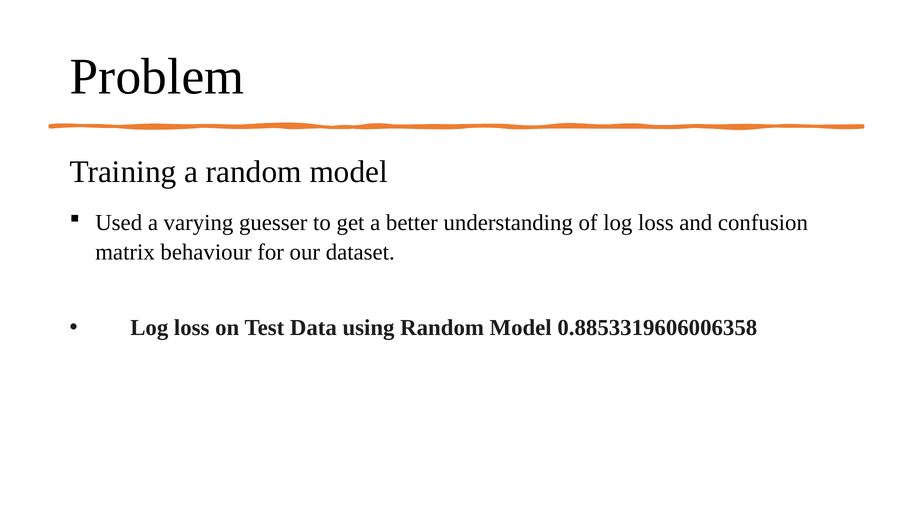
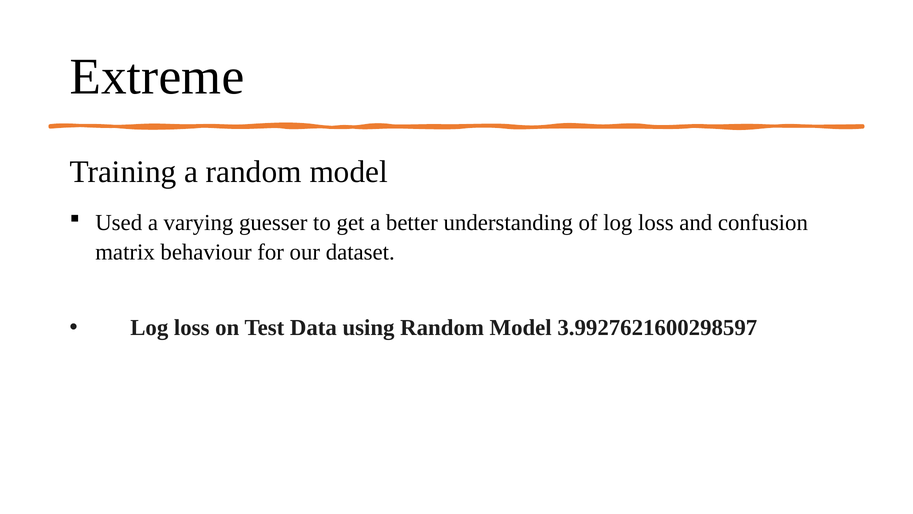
Problem: Problem -> Extreme
0.8853319606006358: 0.8853319606006358 -> 3.9927621600298597
